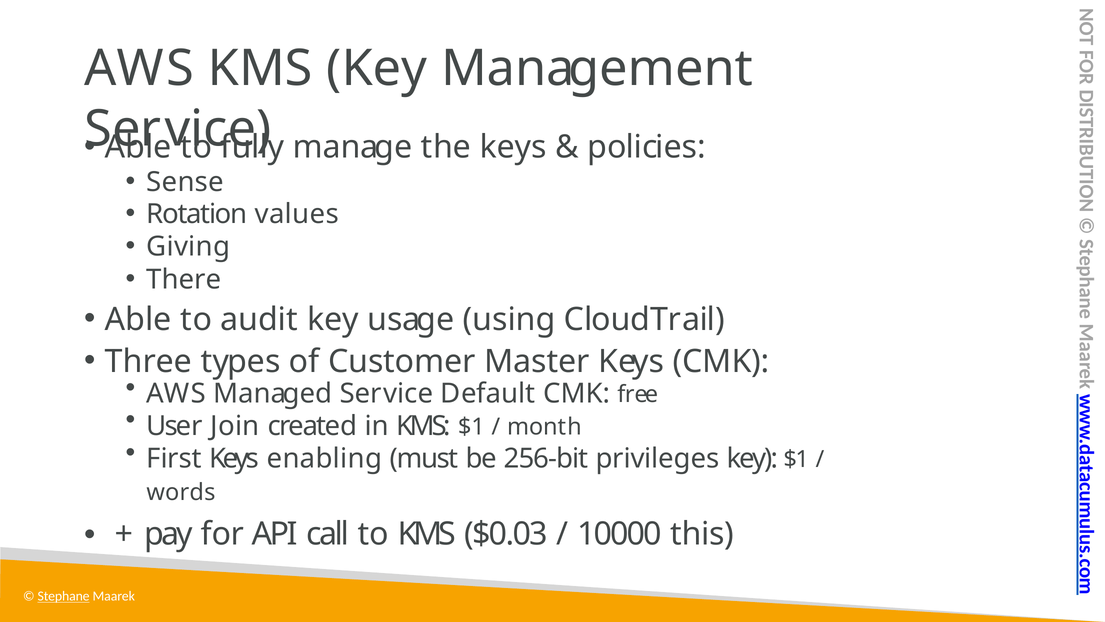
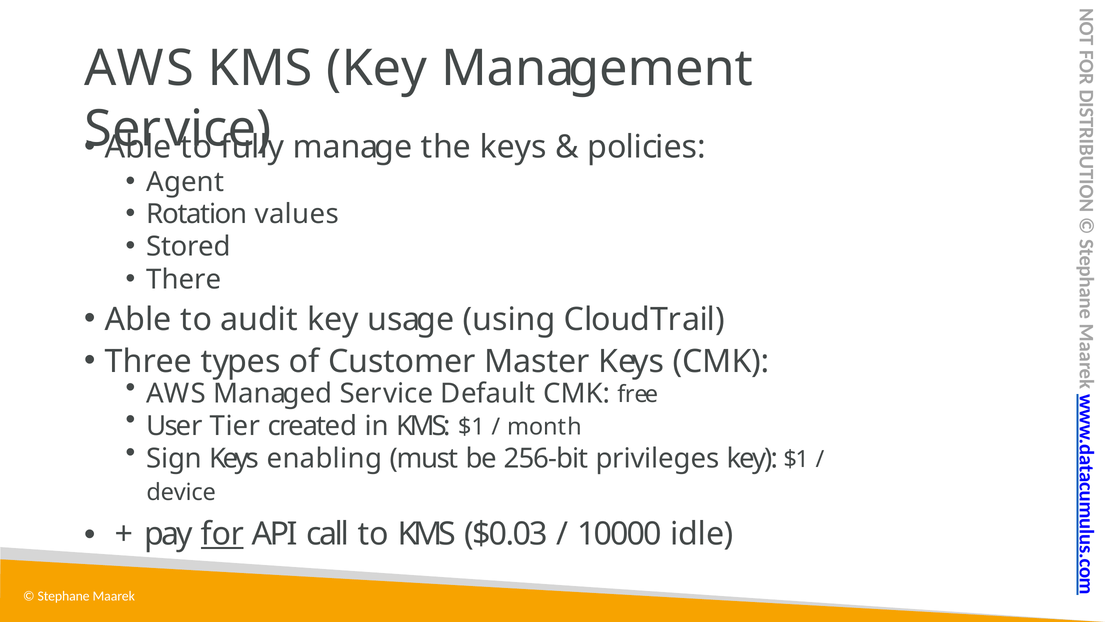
Sense: Sense -> Agent
Giving: Giving -> Stored
Join: Join -> Tier
First: First -> Sign
words: words -> device
for underline: none -> present
this: this -> idle
Stephane underline: present -> none
